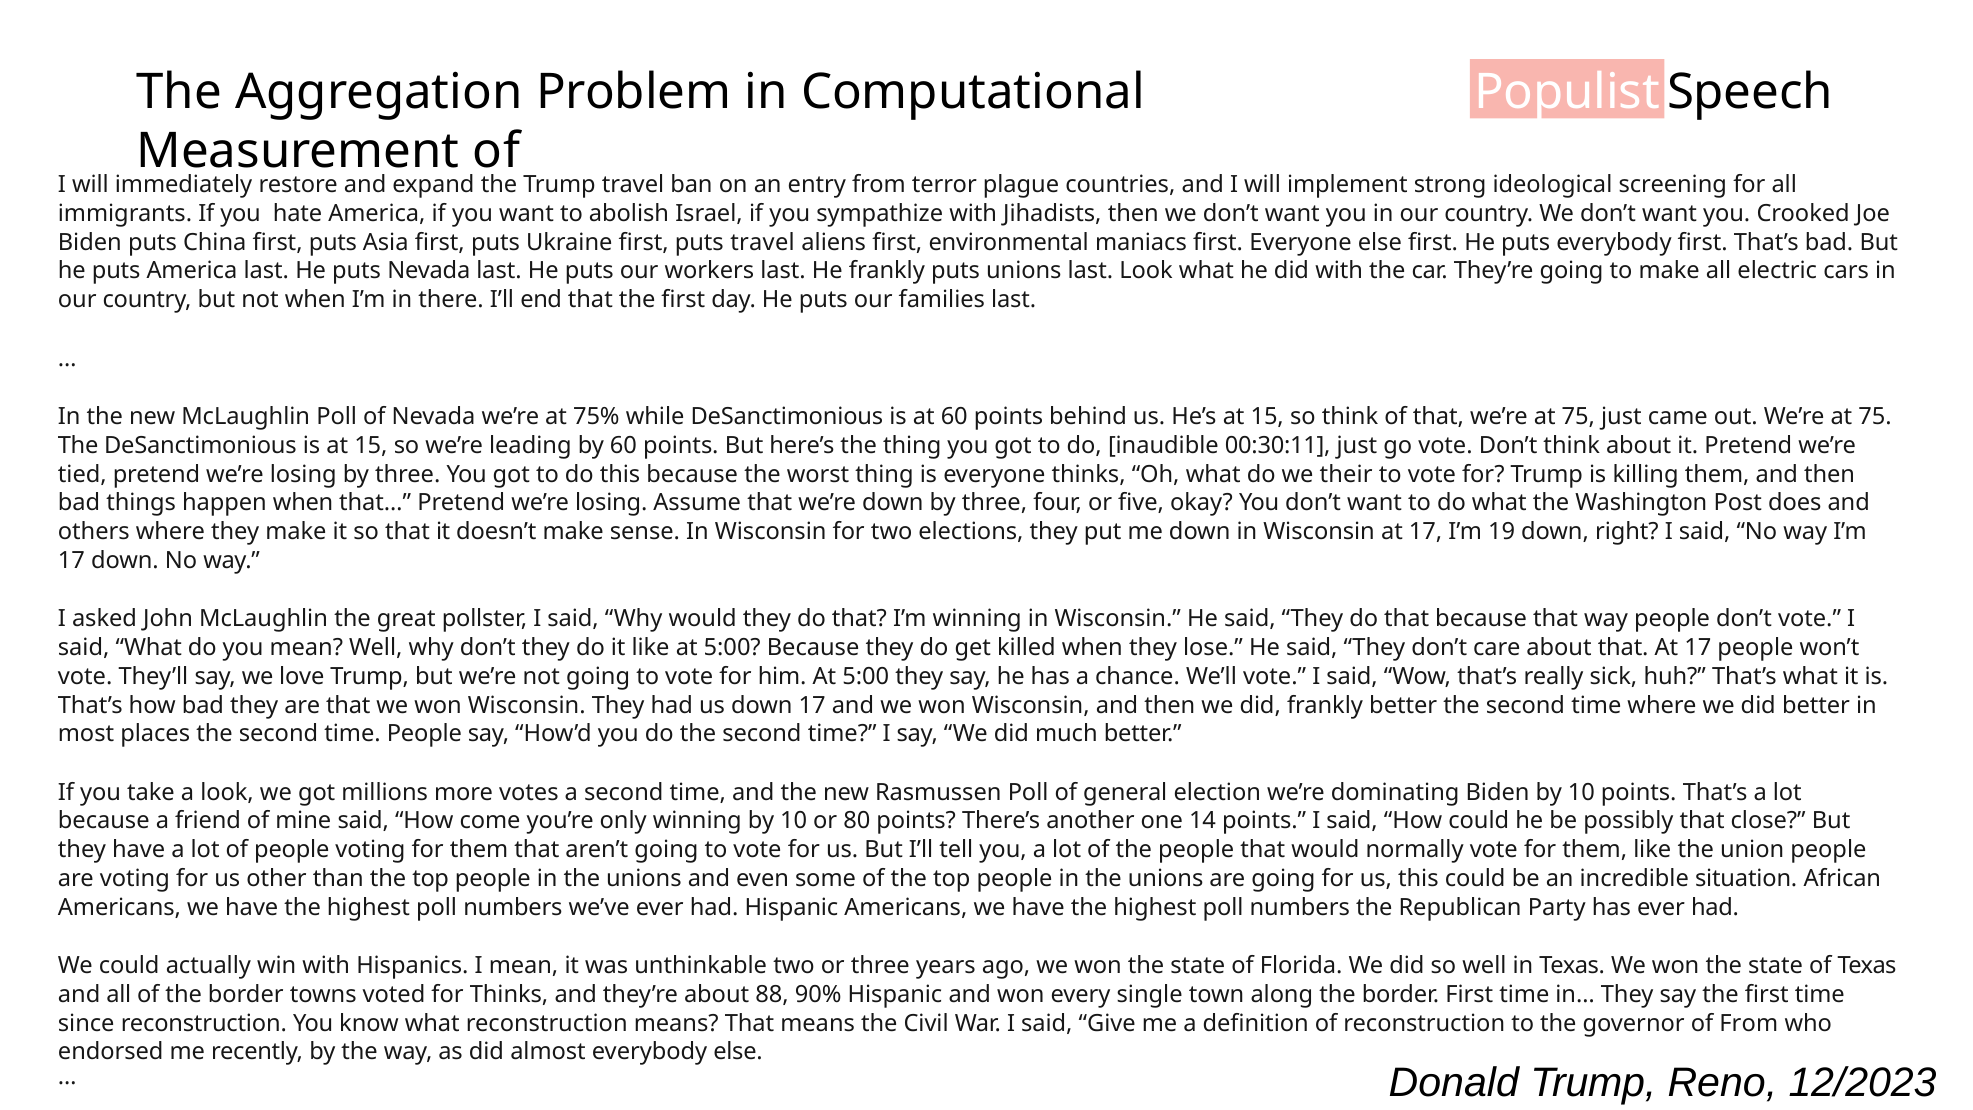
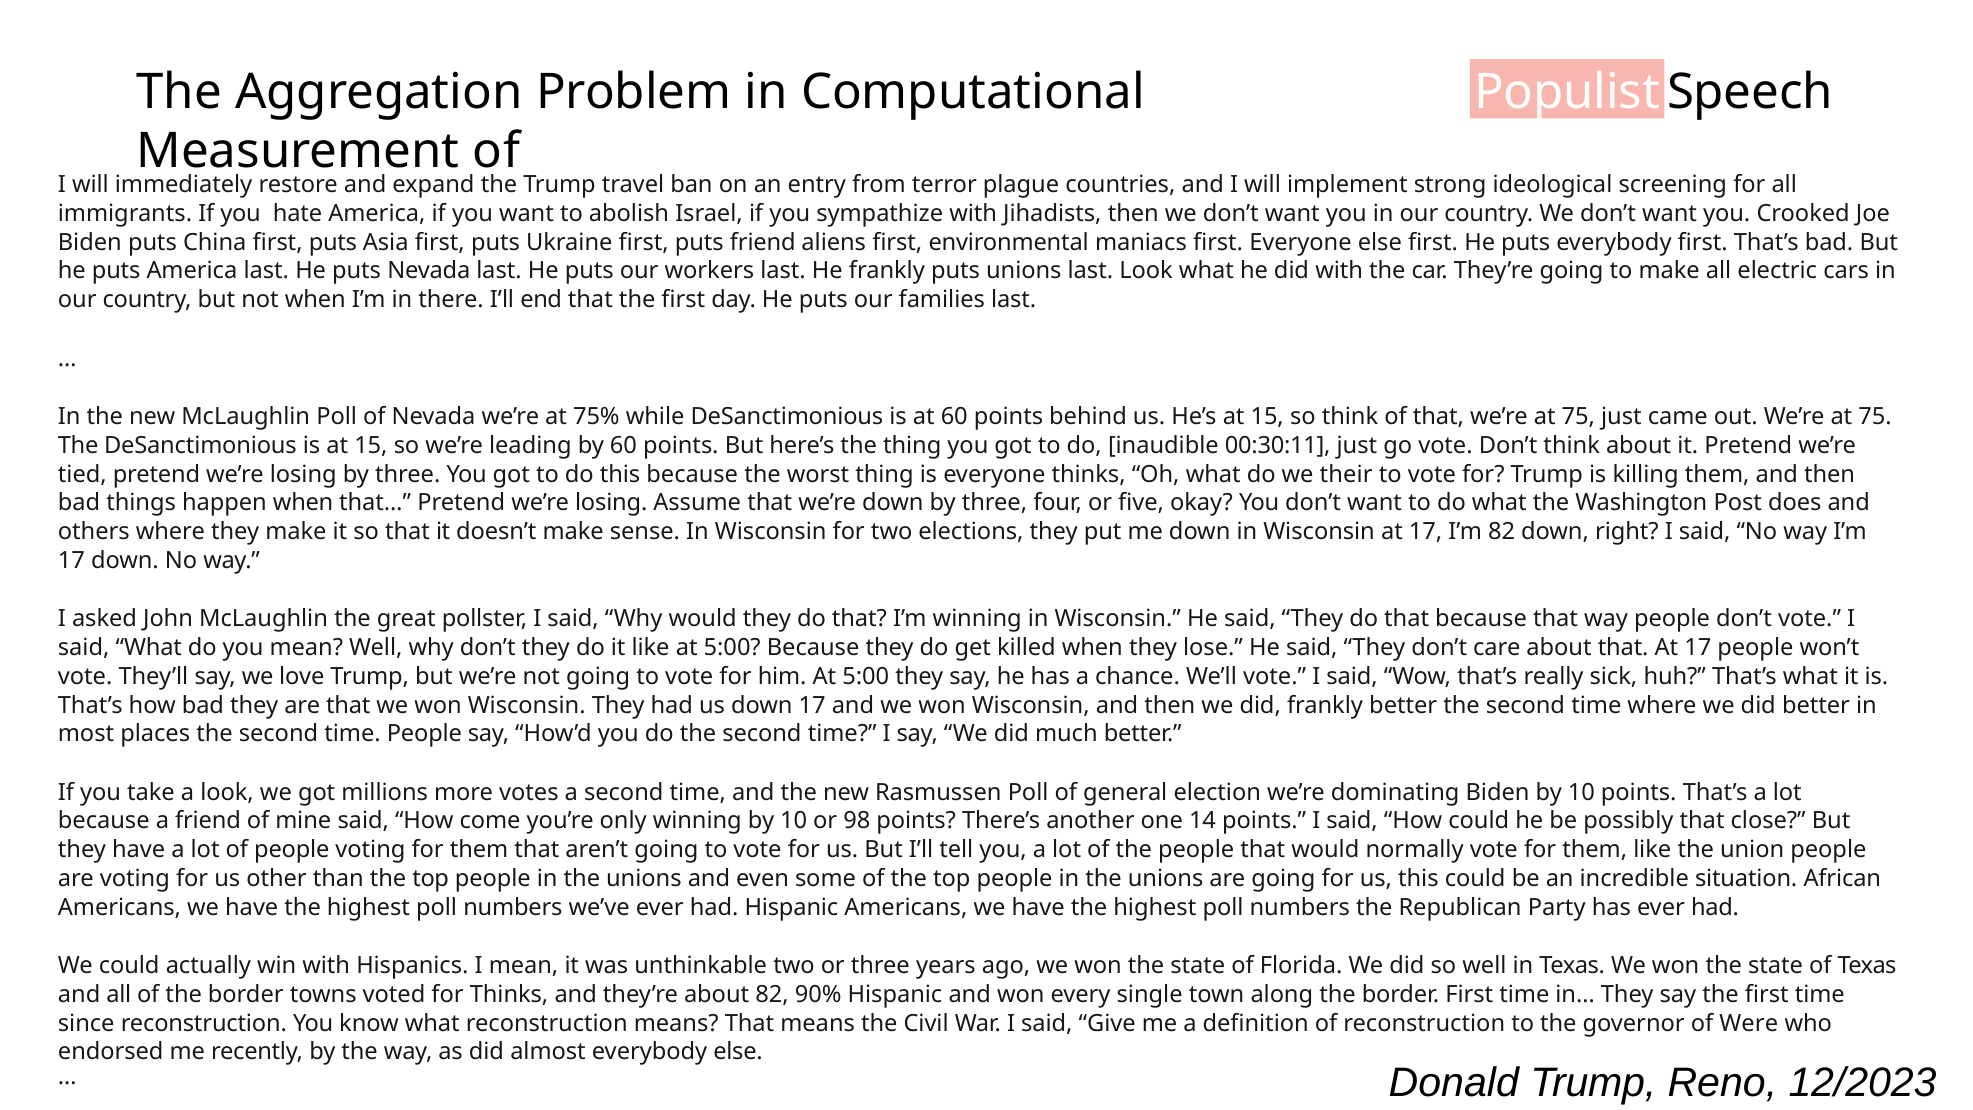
puts travel: travel -> friend
I’m 19: 19 -> 82
80: 80 -> 98
about 88: 88 -> 82
of From: From -> Were
